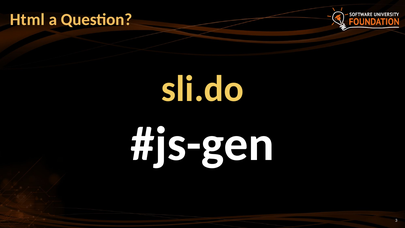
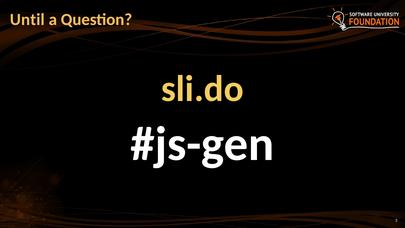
Html: Html -> Until
